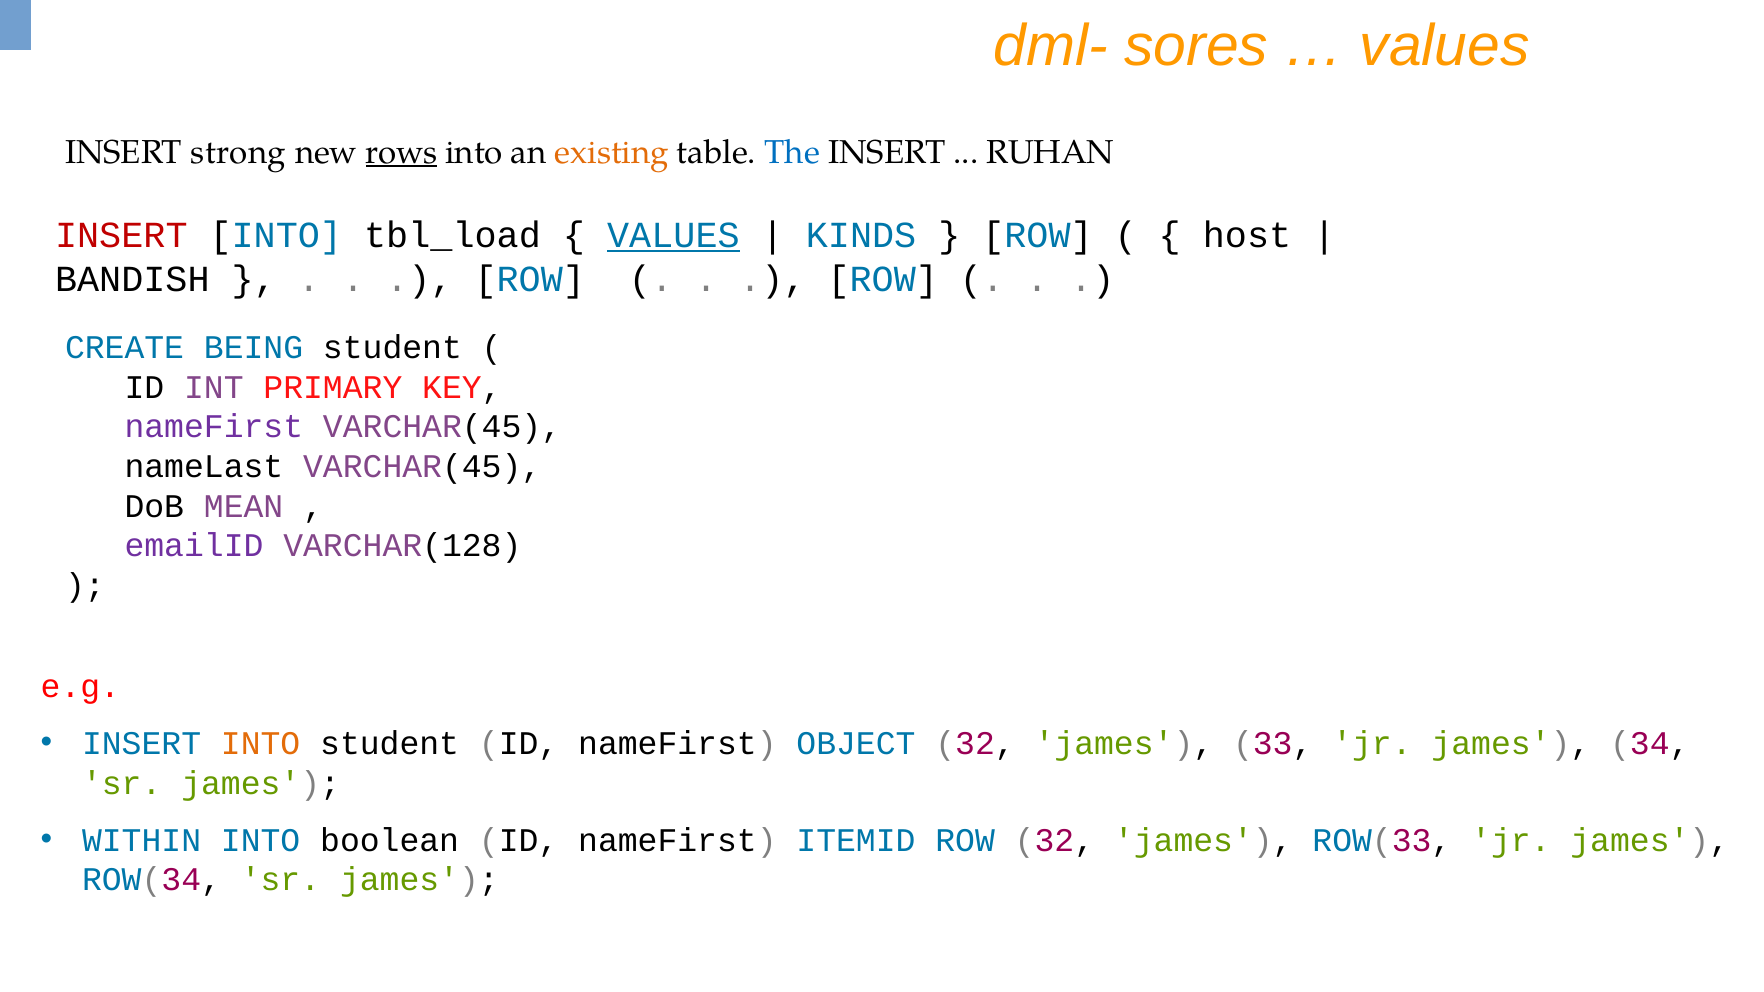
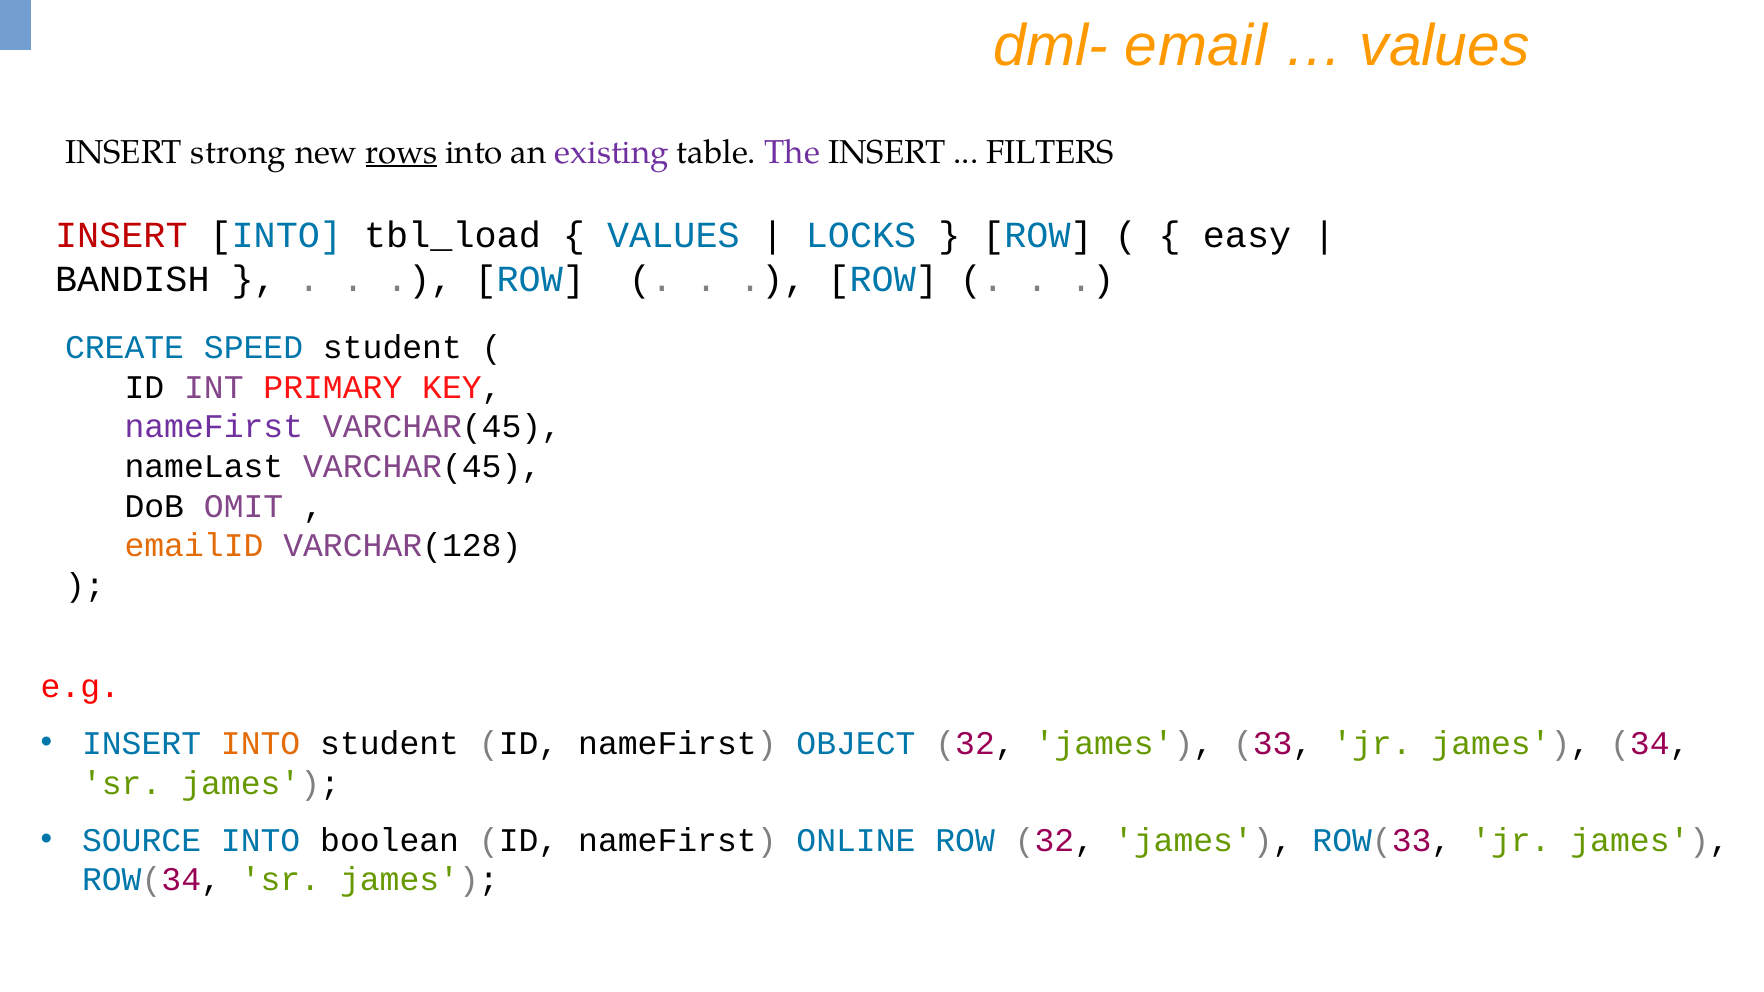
sores: sores -> email
existing colour: orange -> purple
The colour: blue -> purple
RUHAN: RUHAN -> FILTERS
VALUES at (673, 235) underline: present -> none
KINDS: KINDS -> LOCKS
host: host -> easy
BEING: BEING -> SPEED
MEAN: MEAN -> OMIT
emailID colour: purple -> orange
WITHIN: WITHIN -> SOURCE
ITEMID: ITEMID -> ONLINE
